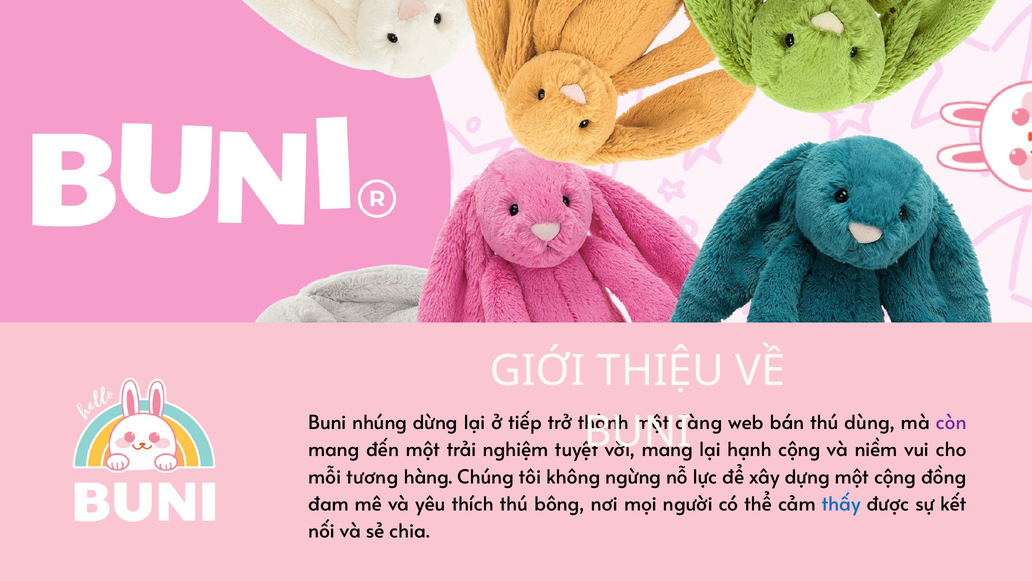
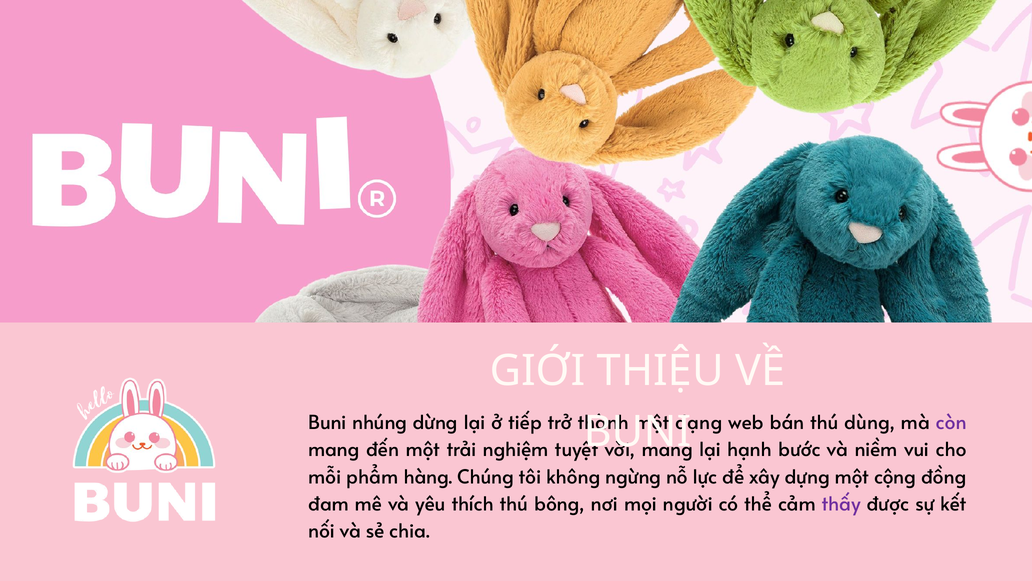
dàng: dàng -> dạng
hạnh cộng: cộng -> bước
tương: tương -> phẩm
thấy colour: blue -> purple
